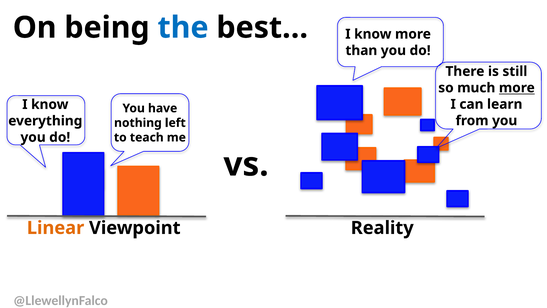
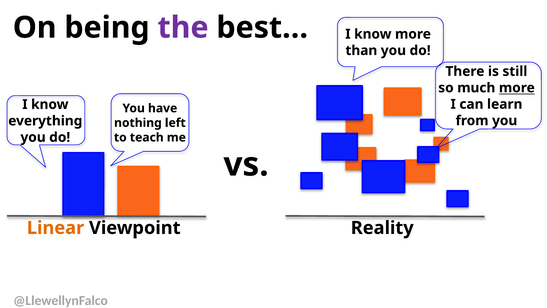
the colour: blue -> purple
